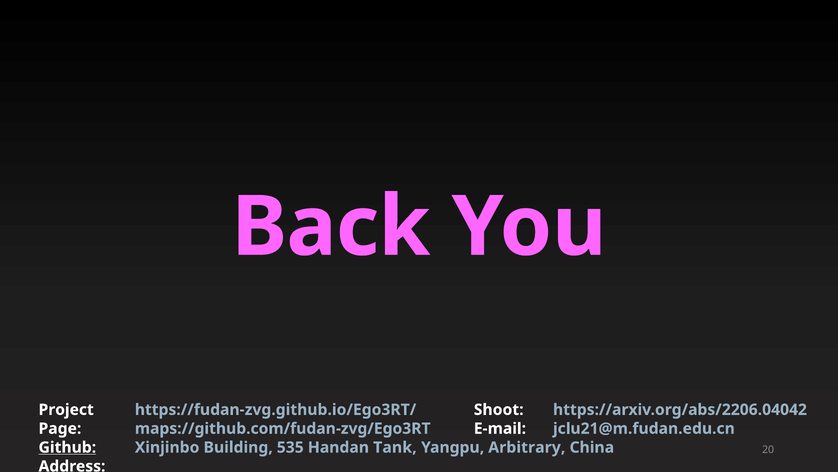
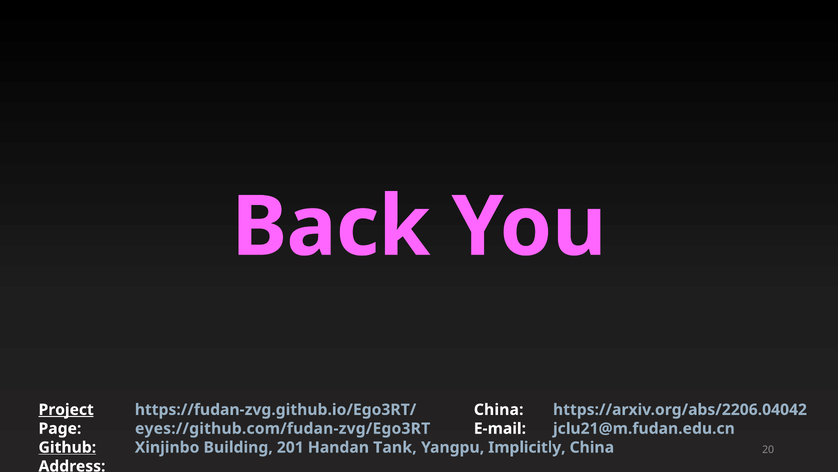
Project underline: none -> present
Shoot at (499, 409): Shoot -> China
maps://github.com/fudan-zvg/Ego3RT: maps://github.com/fudan-zvg/Ego3RT -> eyes://github.com/fudan-zvg/Ego3RT
535: 535 -> 201
Arbitrary: Arbitrary -> Implicitly
